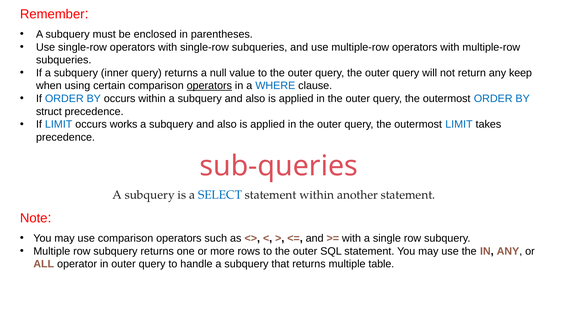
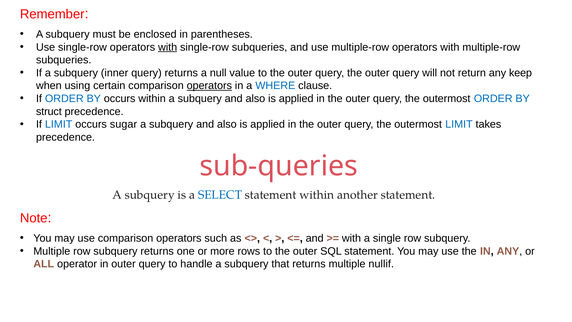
with at (168, 47) underline: none -> present
works: works -> sugar
table: table -> nullif
